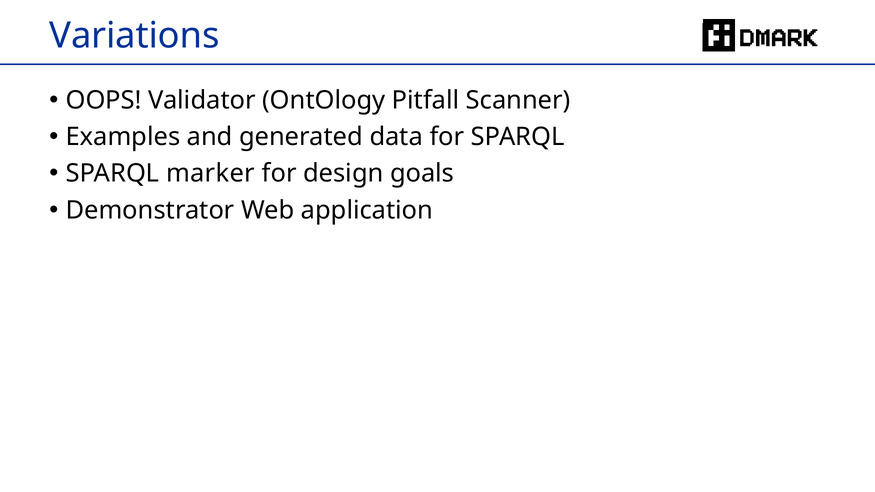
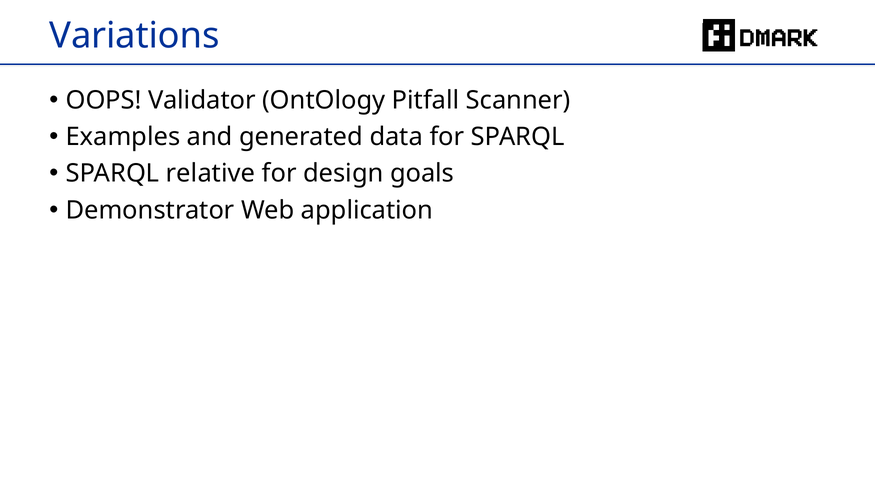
marker: marker -> relative
